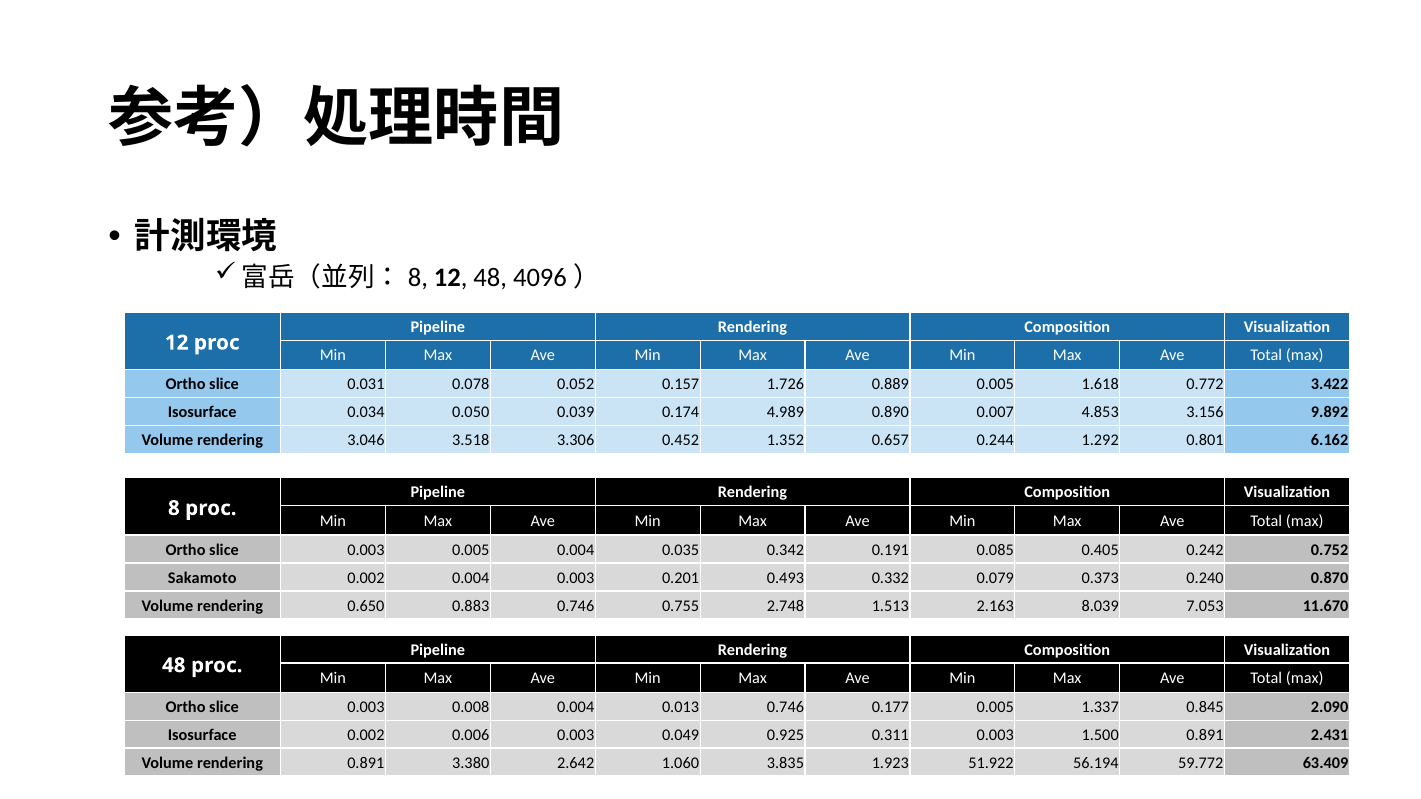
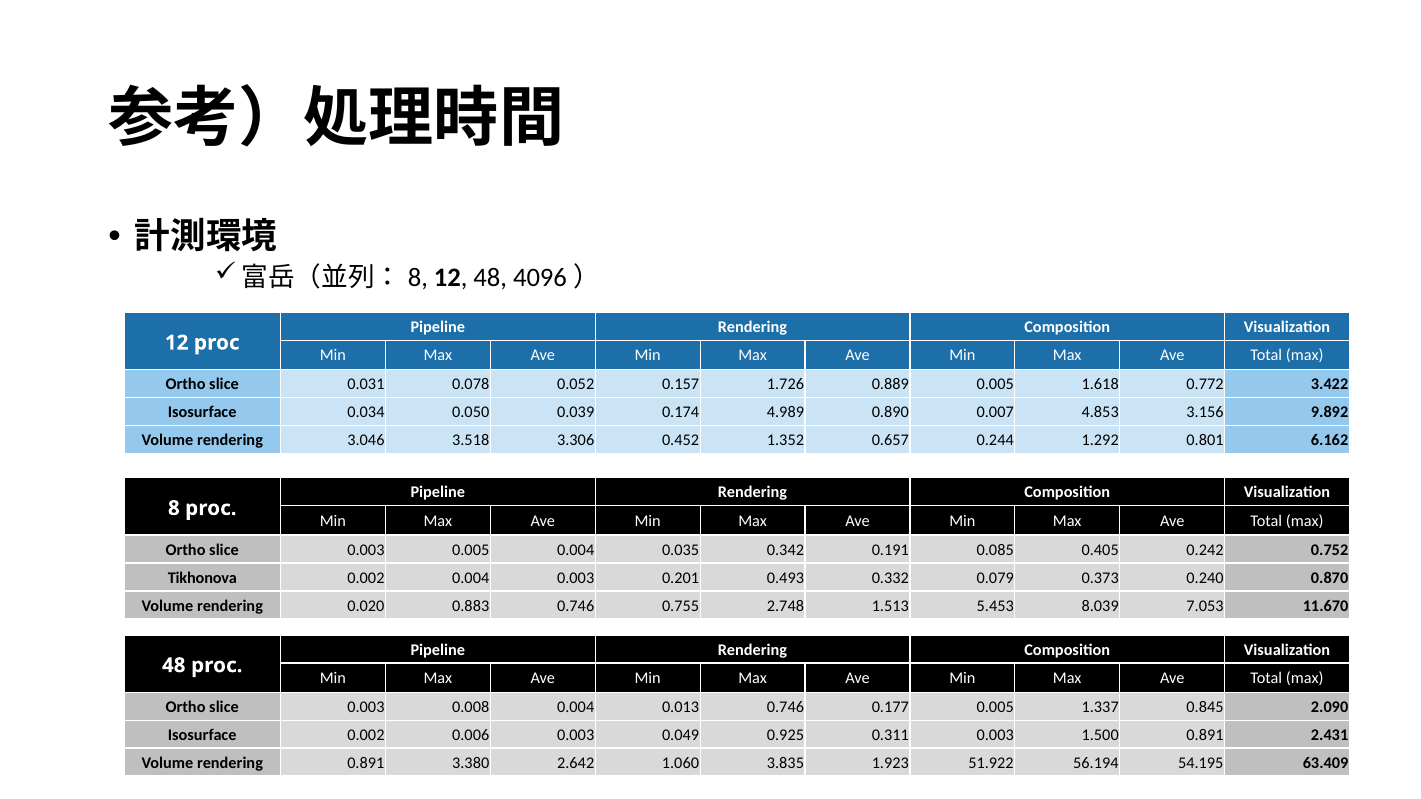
Sakamoto: Sakamoto -> Tikhonova
0.650: 0.650 -> 0.020
2.163: 2.163 -> 5.453
59.772: 59.772 -> 54.195
